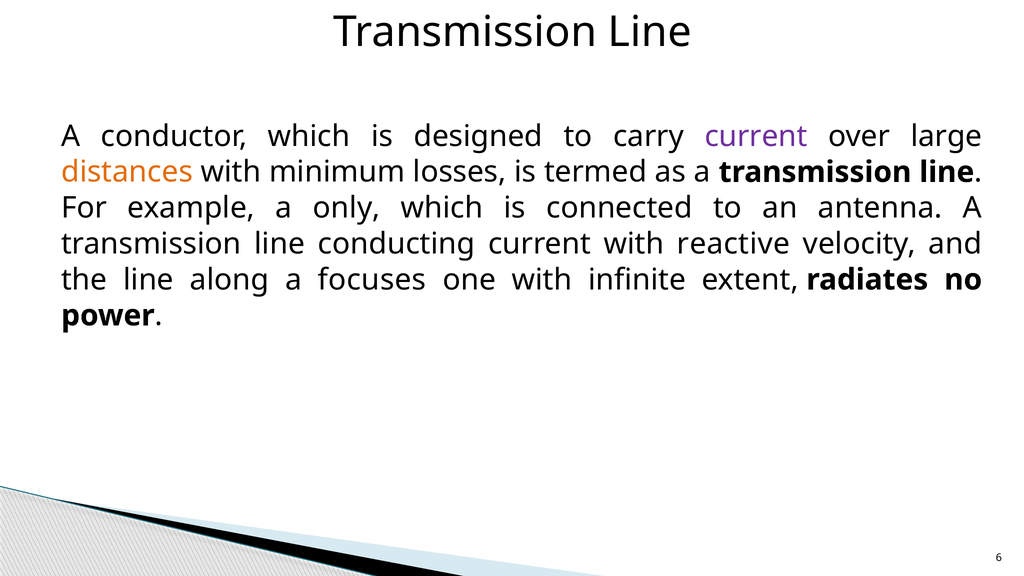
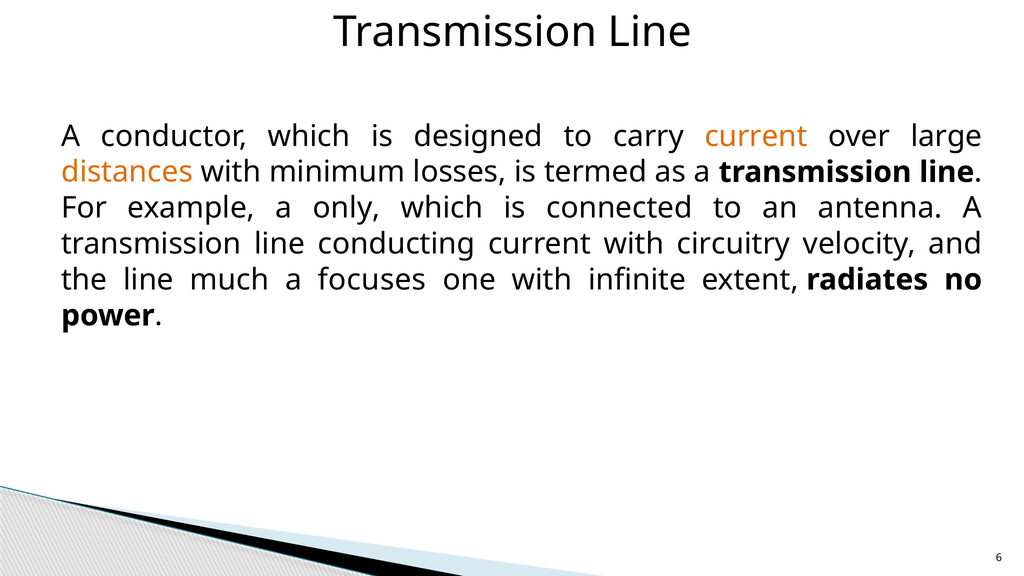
current at (756, 136) colour: purple -> orange
reactive: reactive -> circuitry
along: along -> much
